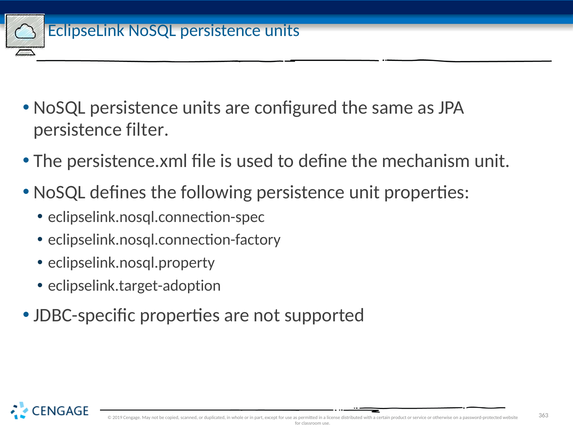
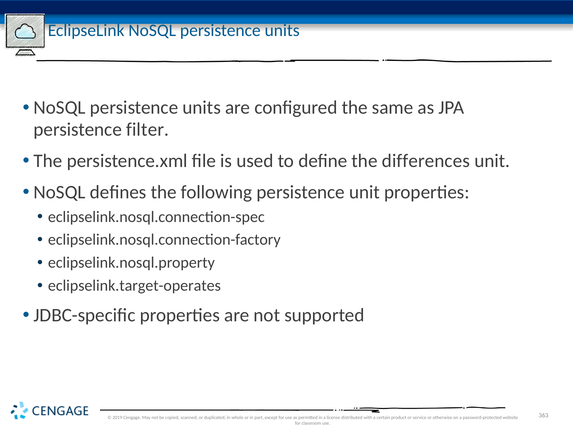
mechanism: mechanism -> differences
eclipselink.target-adoption: eclipselink.target-adoption -> eclipselink.target-operates
